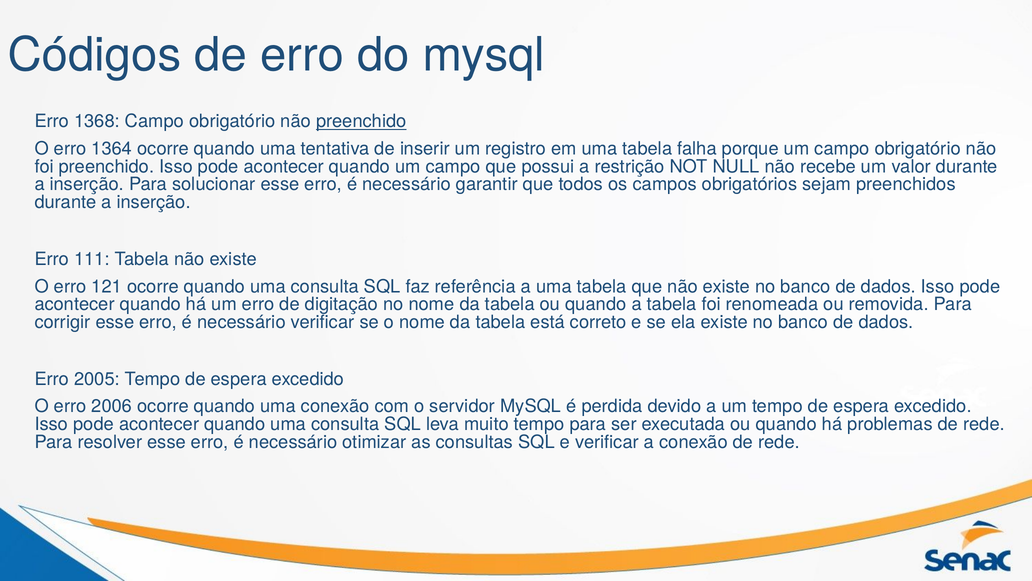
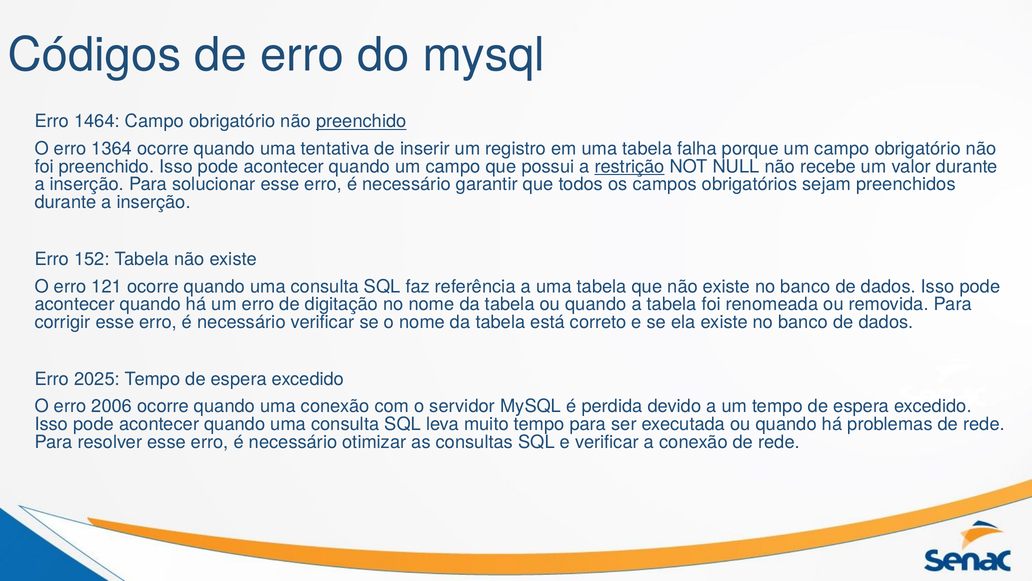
1368: 1368 -> 1464
restrição underline: none -> present
111: 111 -> 152
2005: 2005 -> 2025
